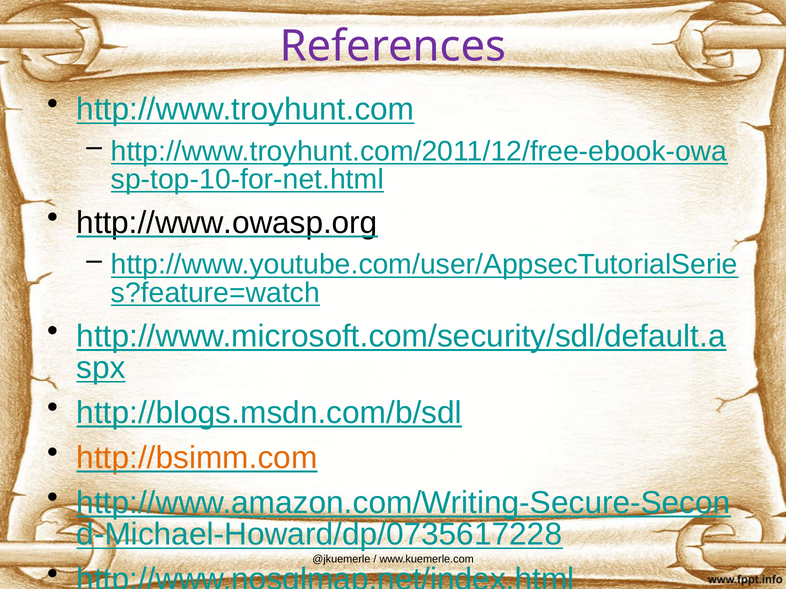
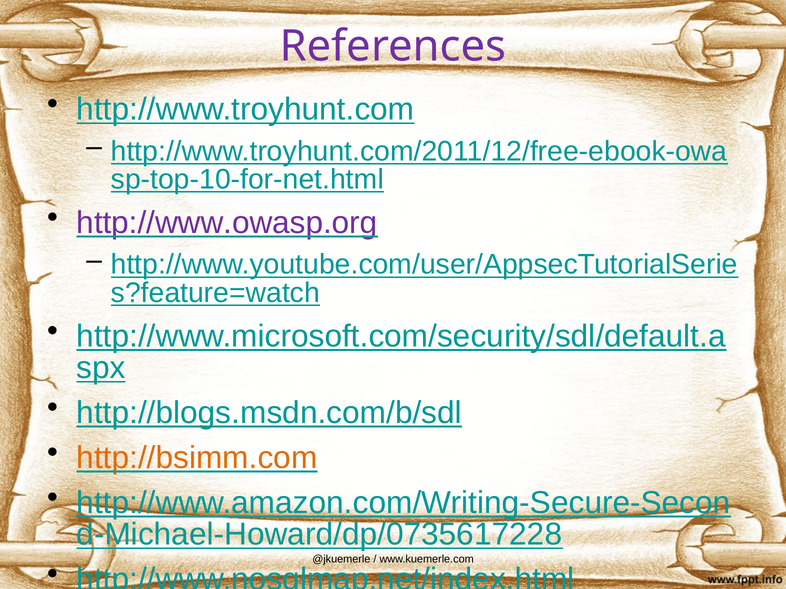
http://www.owasp.org colour: black -> purple
